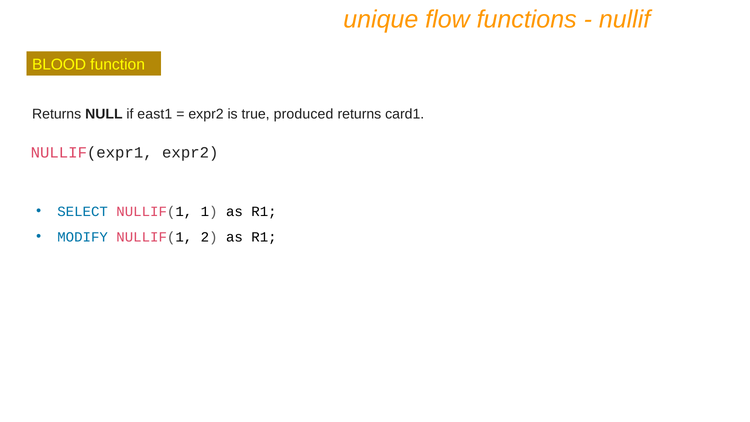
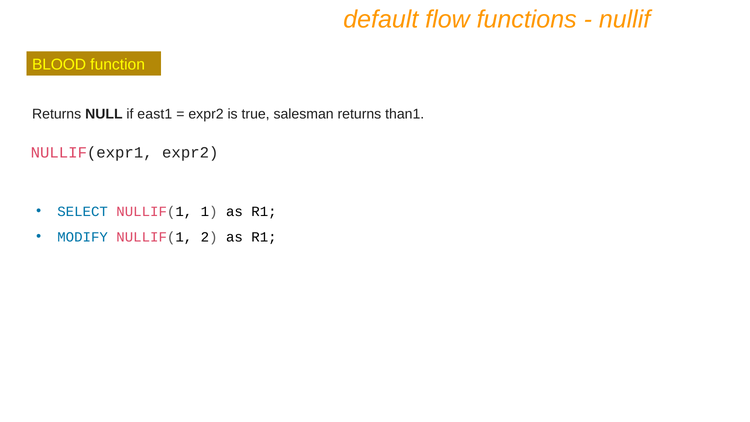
unique: unique -> default
produced: produced -> salesman
card1: card1 -> than1
